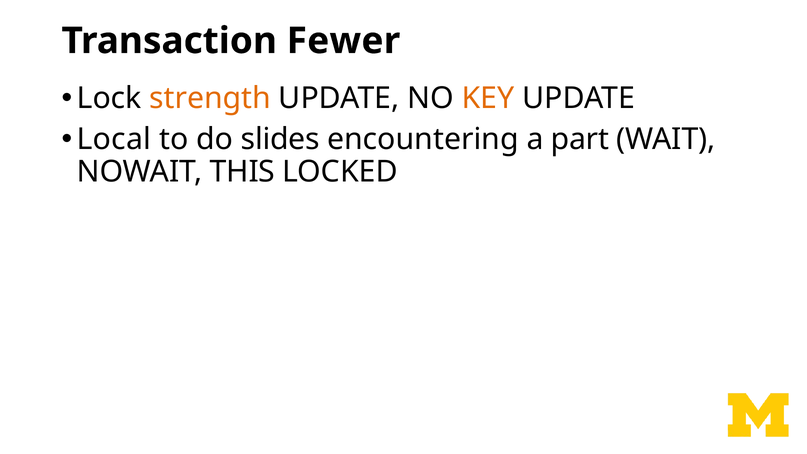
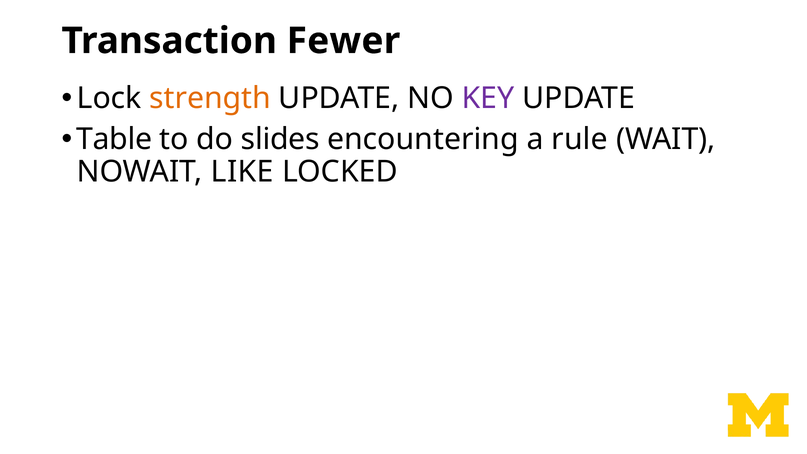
KEY colour: orange -> purple
Local: Local -> Table
part: part -> rule
THIS: THIS -> LIKE
